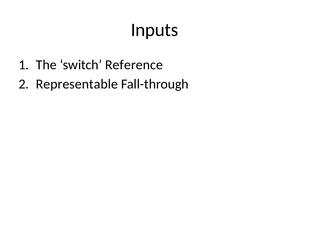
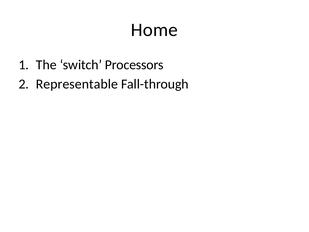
Inputs: Inputs -> Home
Reference: Reference -> Processors
